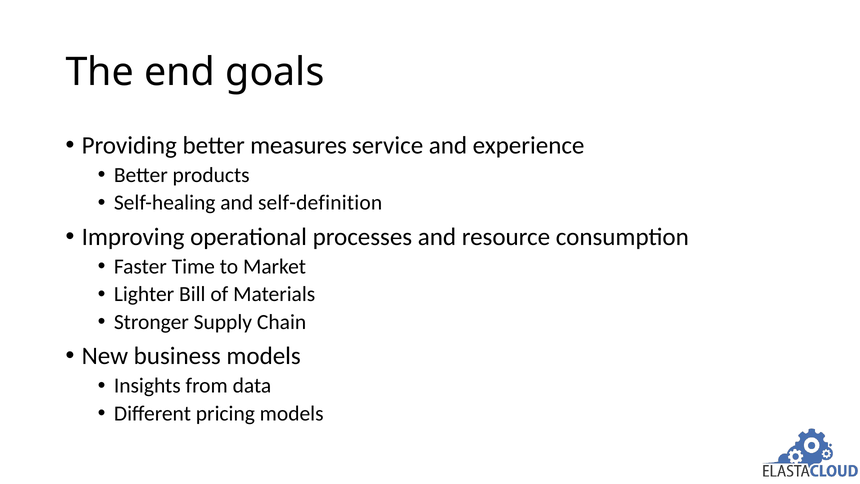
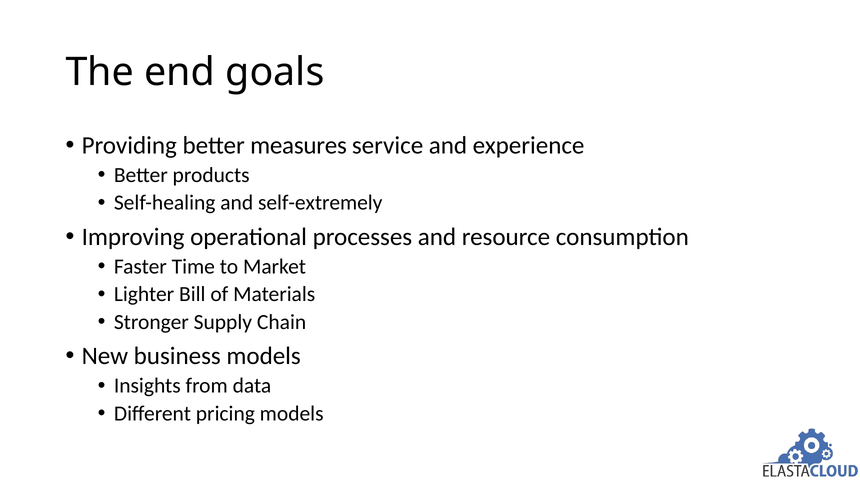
self-definition: self-definition -> self-extremely
